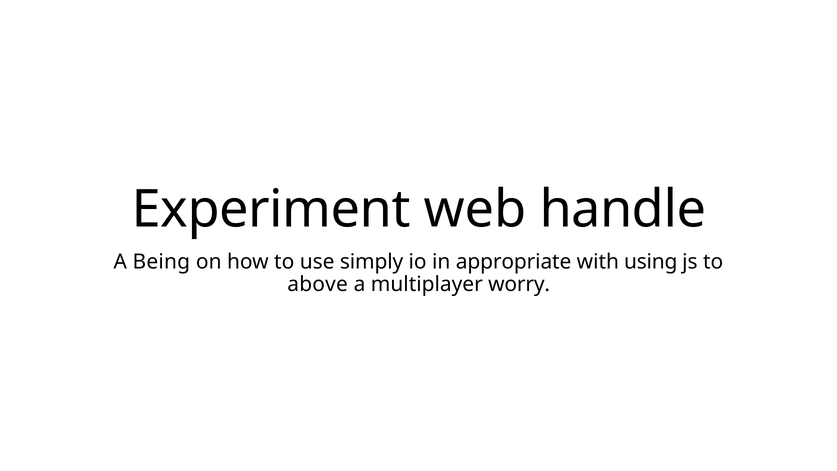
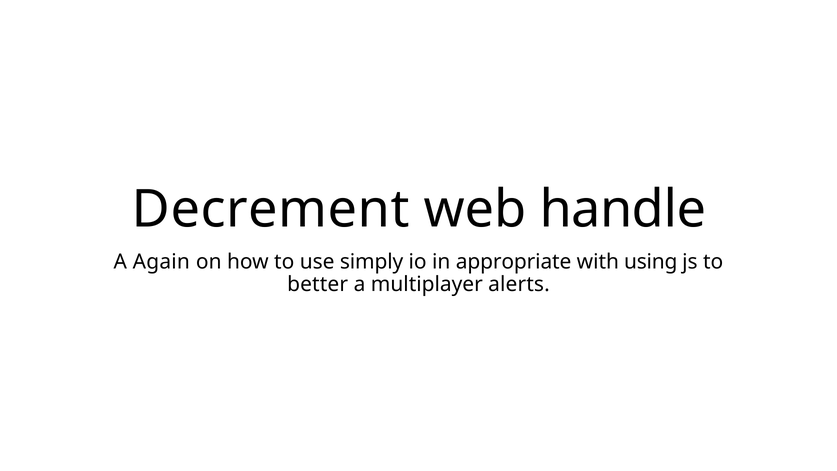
Experiment: Experiment -> Decrement
Being: Being -> Again
above: above -> better
worry: worry -> alerts
